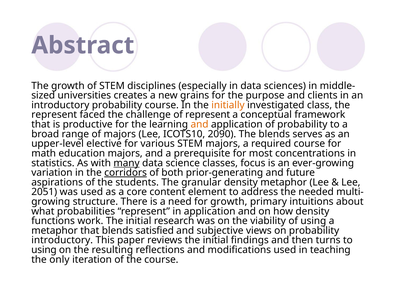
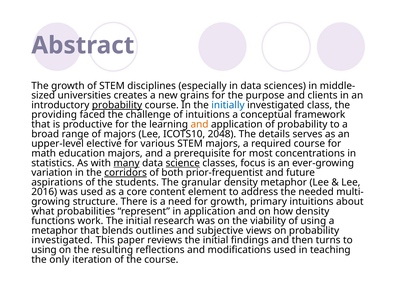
probability at (117, 105) underline: none -> present
initially colour: orange -> blue
represent at (54, 115): represent -> providing
of represent: represent -> intuitions
2090: 2090 -> 2048
The blends: blends -> details
science underline: none -> present
prior-generating: prior-generating -> prior-frequentist
2051: 2051 -> 2016
satisfied: satisfied -> outlines
introductory at (62, 241): introductory -> investigated
